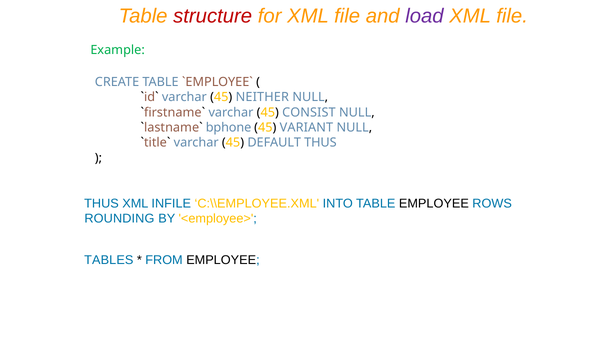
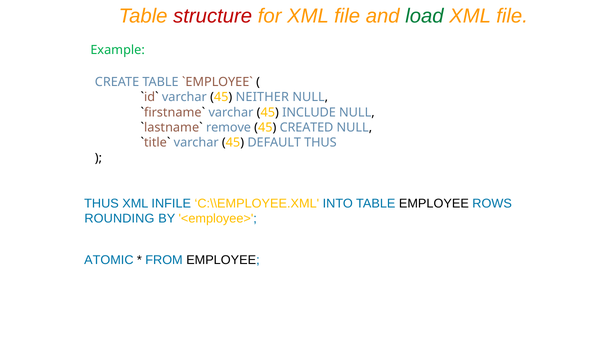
load colour: purple -> green
CONSIST: CONSIST -> INCLUDE
bphone: bphone -> remove
VARIANT: VARIANT -> CREATED
TABLES: TABLES -> ATOMIC
